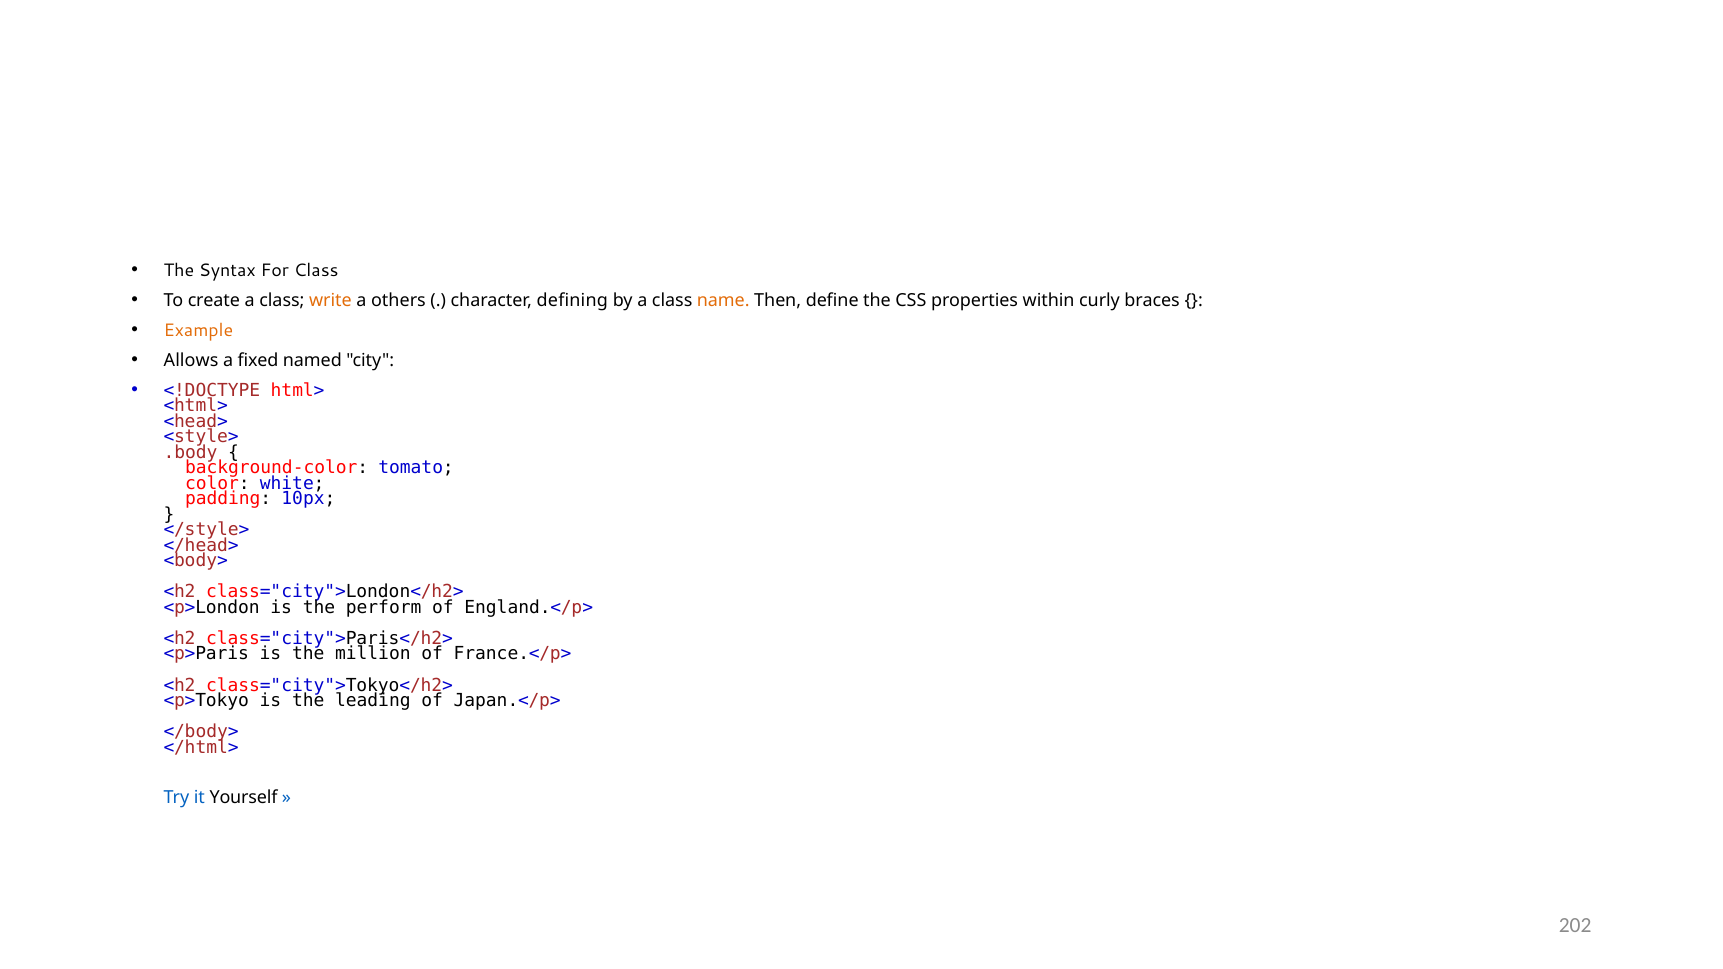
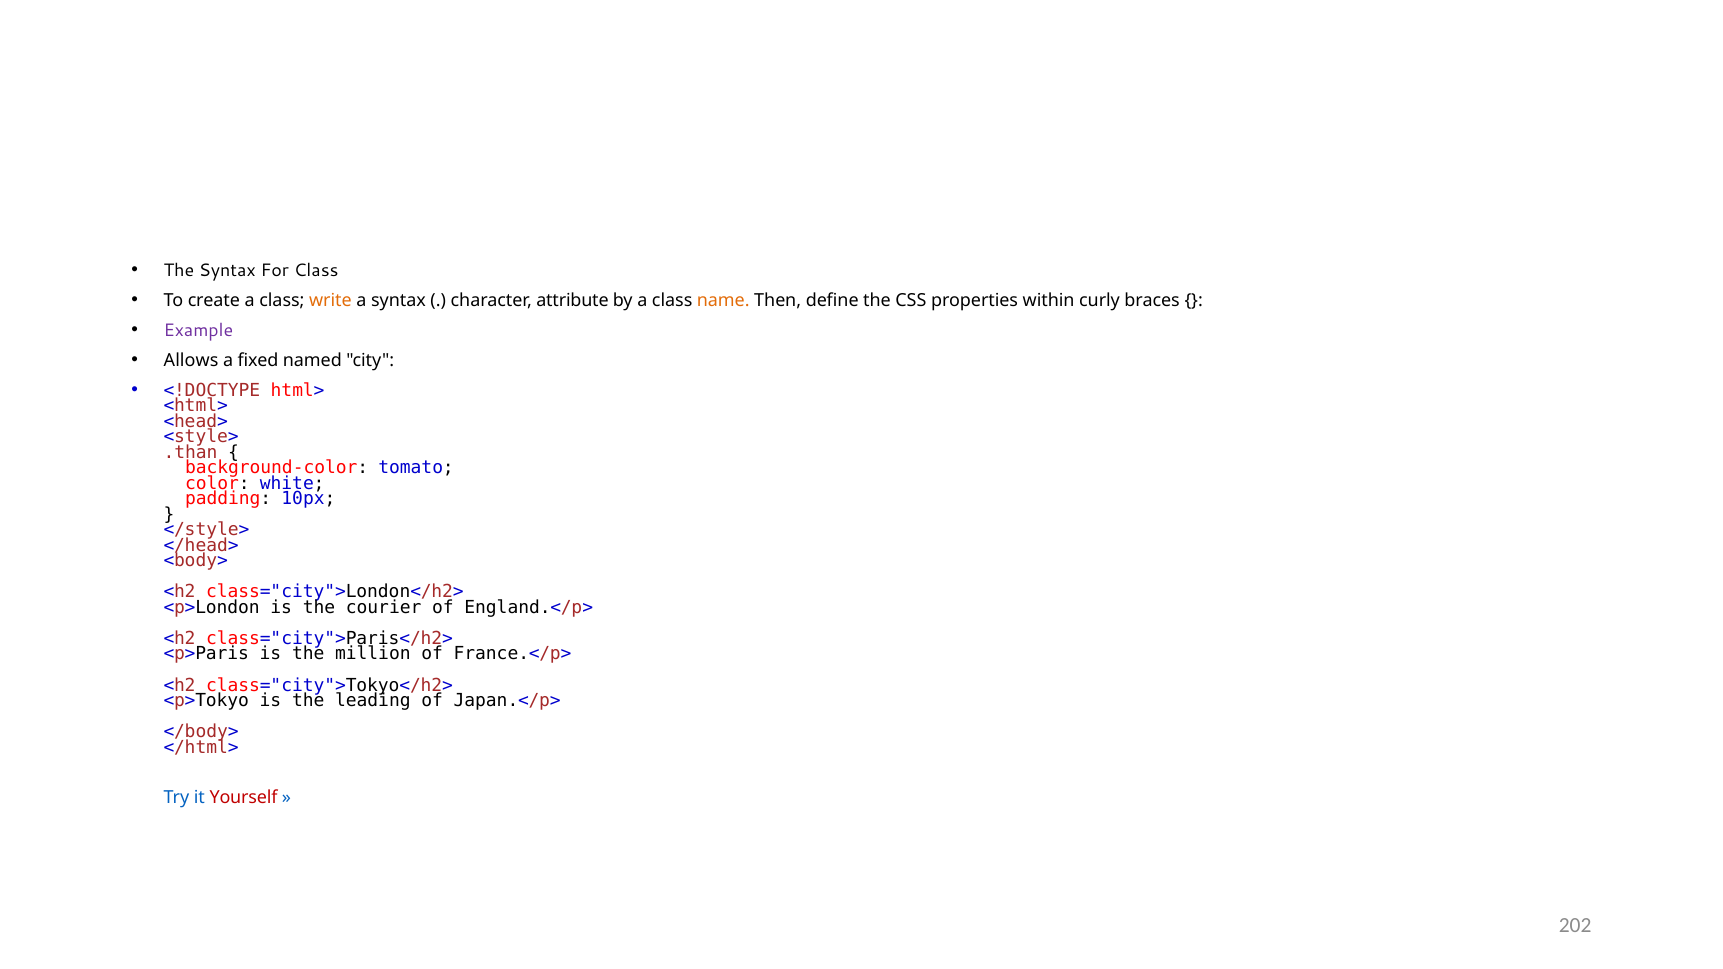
a others: others -> syntax
defining: defining -> attribute
Example colour: orange -> purple
.body: .body -> .than
perform: perform -> courier
Yourself colour: black -> red
